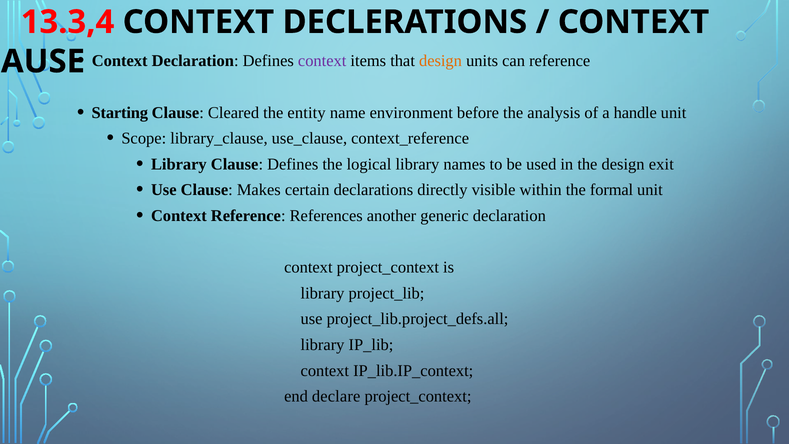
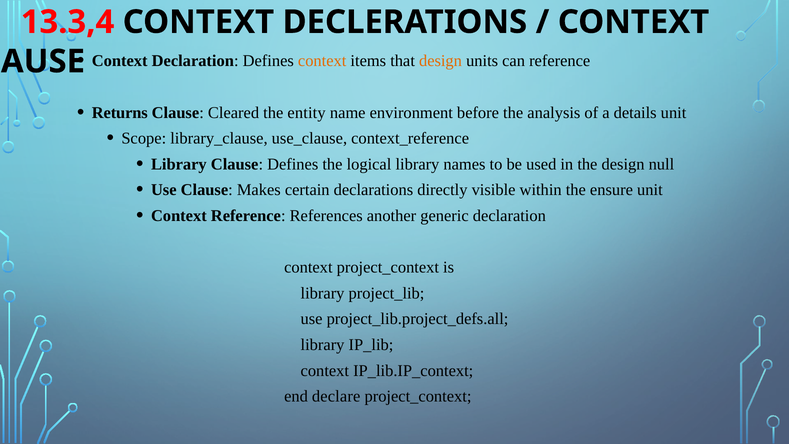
context at (322, 61) colour: purple -> orange
Starting: Starting -> Returns
handle: handle -> details
exit: exit -> null
formal: formal -> ensure
